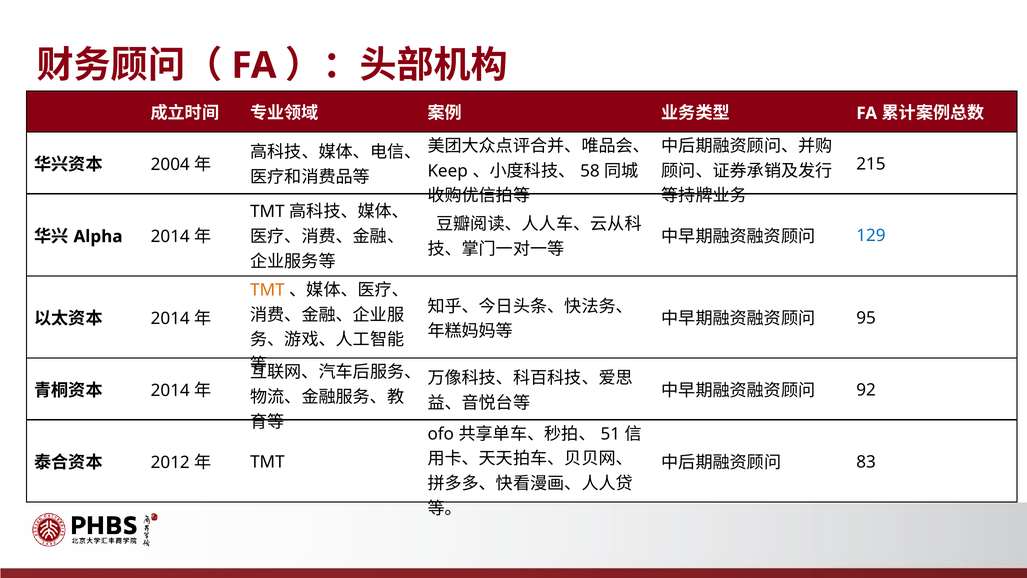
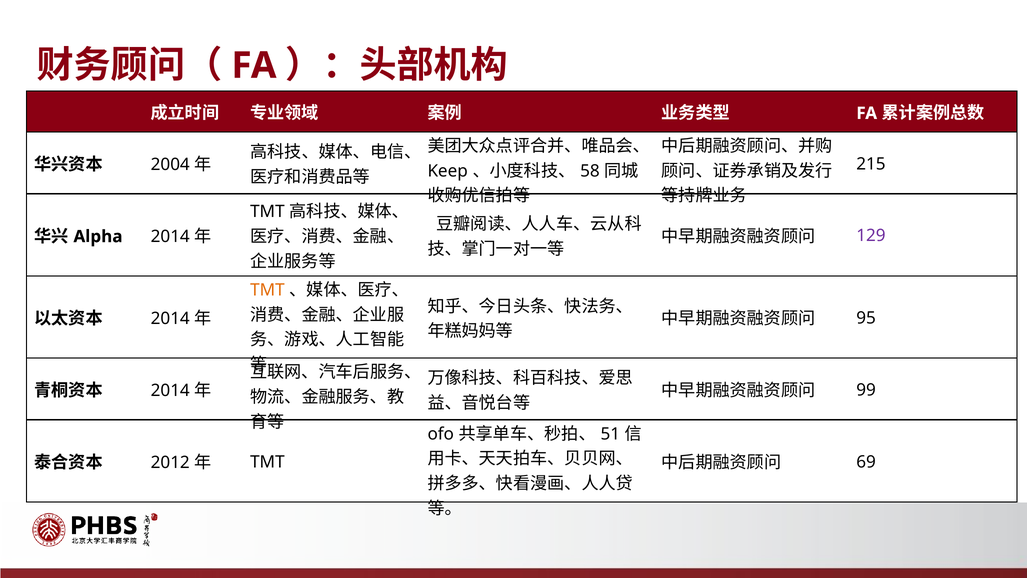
129 colour: blue -> purple
92: 92 -> 99
83: 83 -> 69
